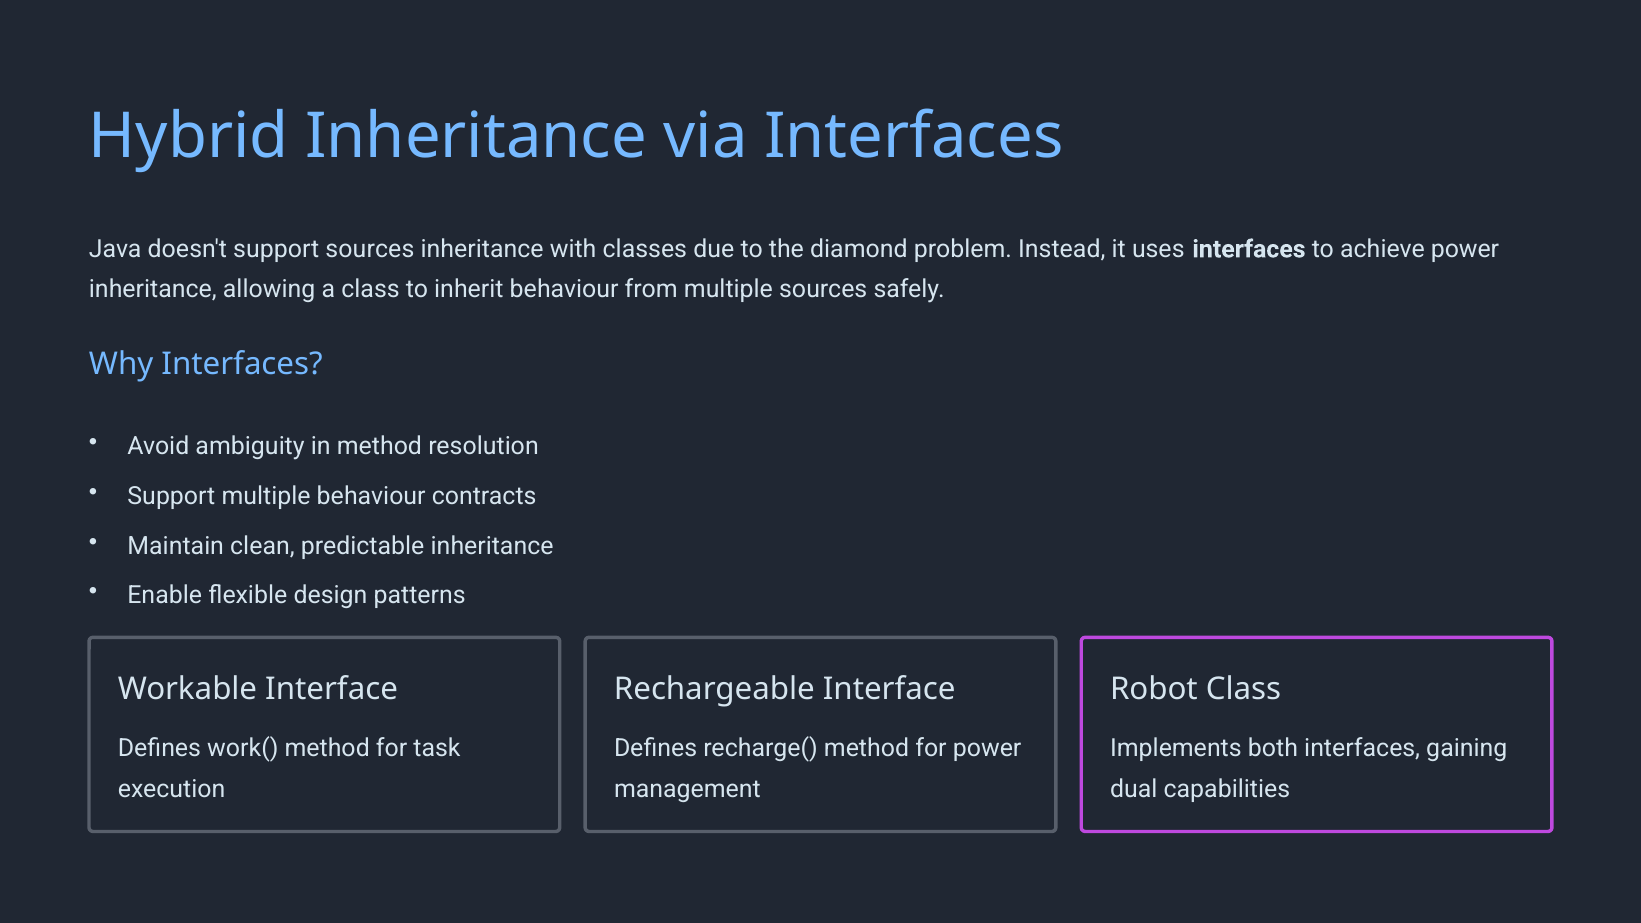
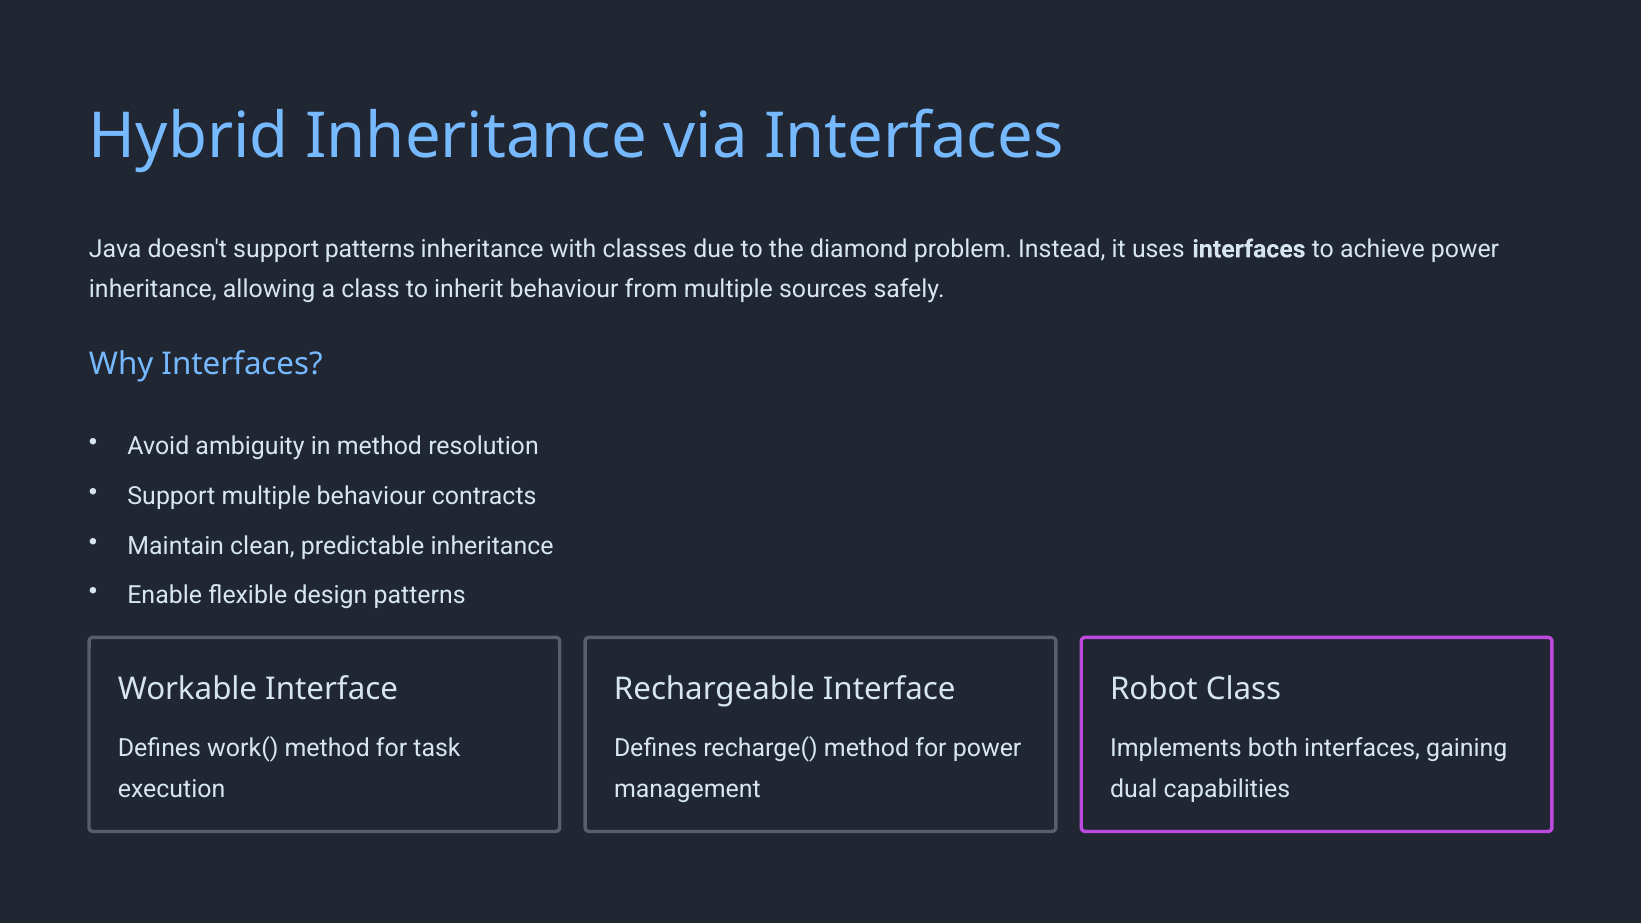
support sources: sources -> patterns
